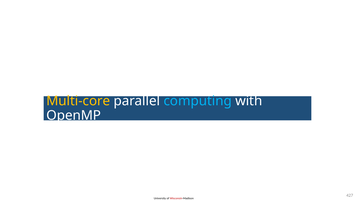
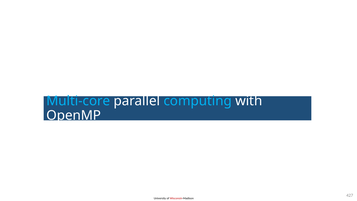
Multi-core colour: yellow -> light blue
